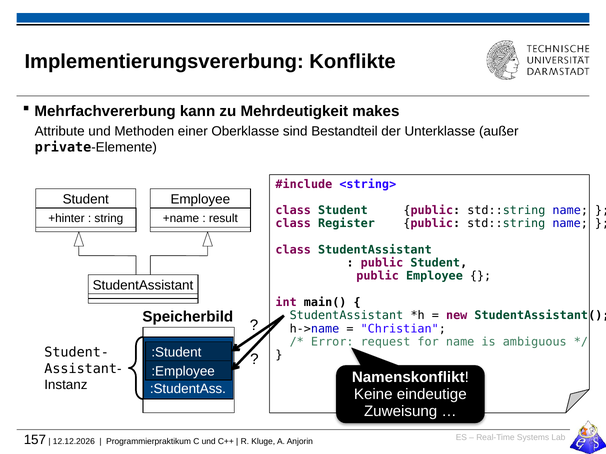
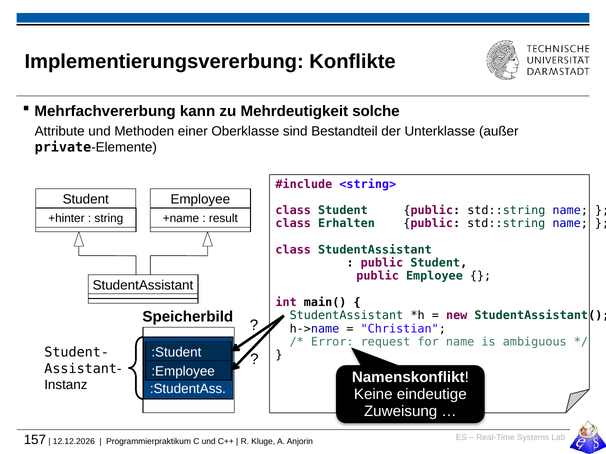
makes: makes -> solche
Register: Register -> Erhalten
